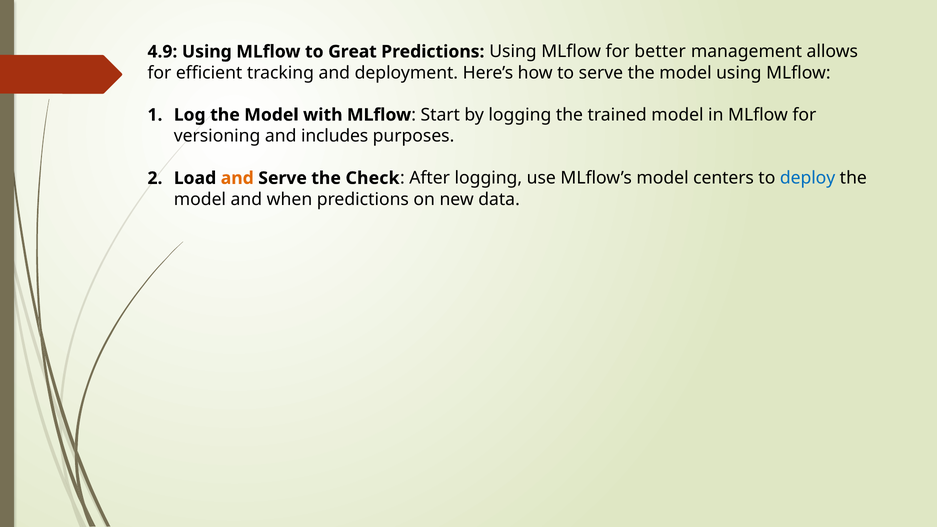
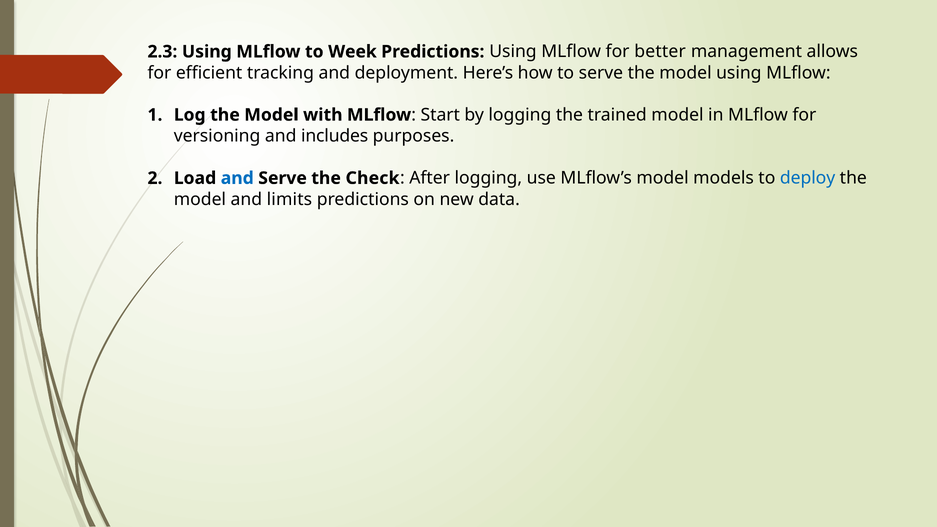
4.9: 4.9 -> 2.3
Great: Great -> Week
and at (237, 178) colour: orange -> blue
centers: centers -> models
when: when -> limits
